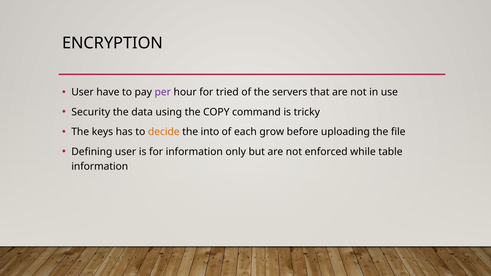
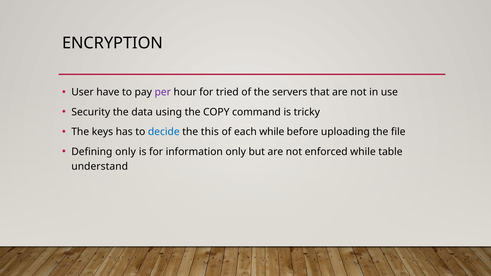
decide colour: orange -> blue
into: into -> this
each grow: grow -> while
Defining user: user -> only
information at (100, 167): information -> understand
